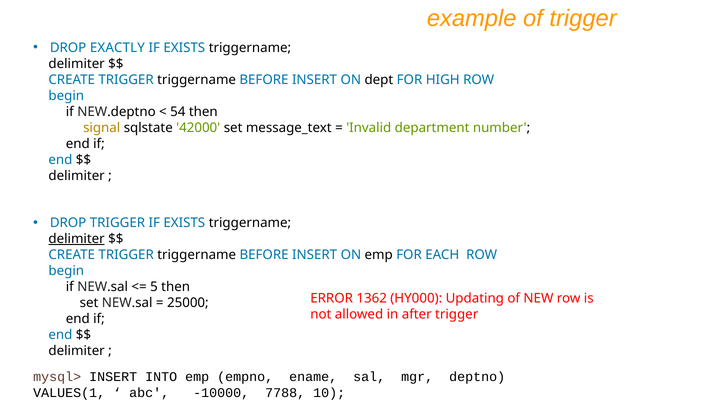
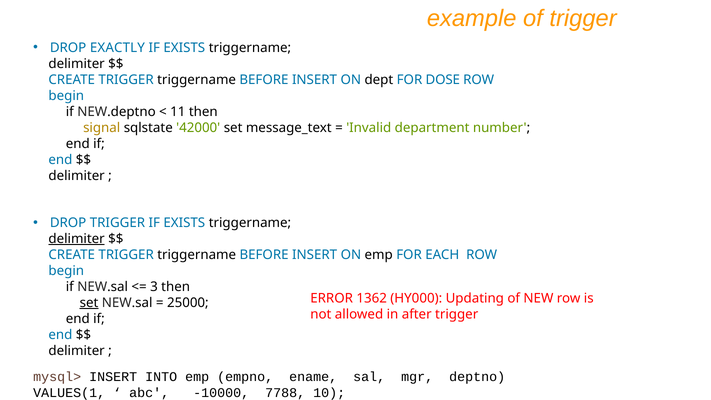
HIGH: HIGH -> DOSE
54: 54 -> 11
5: 5 -> 3
set at (89, 303) underline: none -> present
